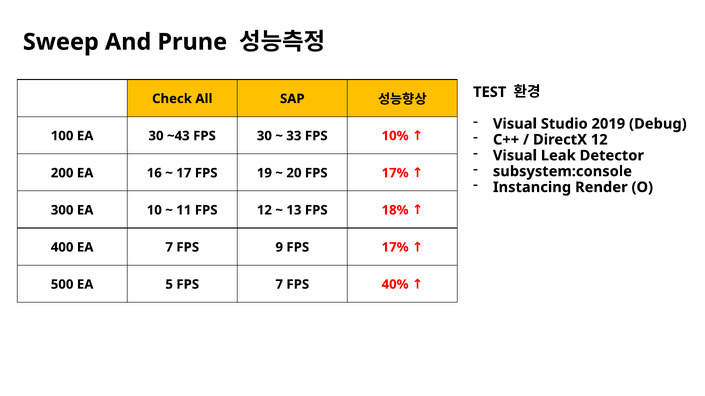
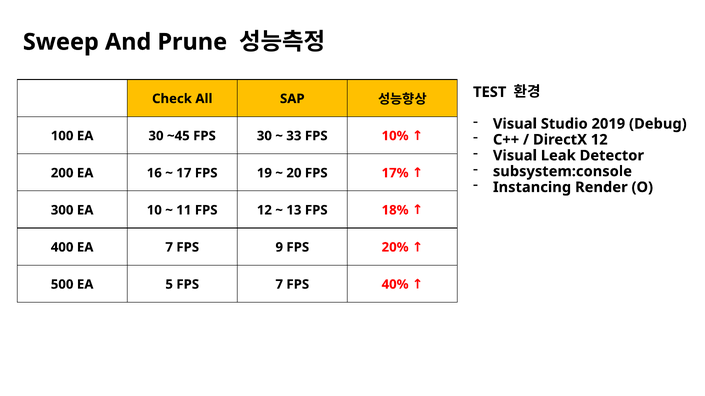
~43: ~43 -> ~45
9 FPS 17%: 17% -> 20%
